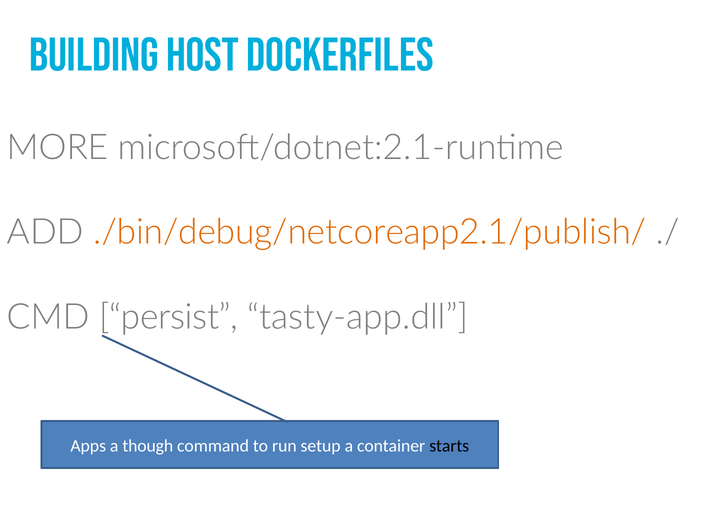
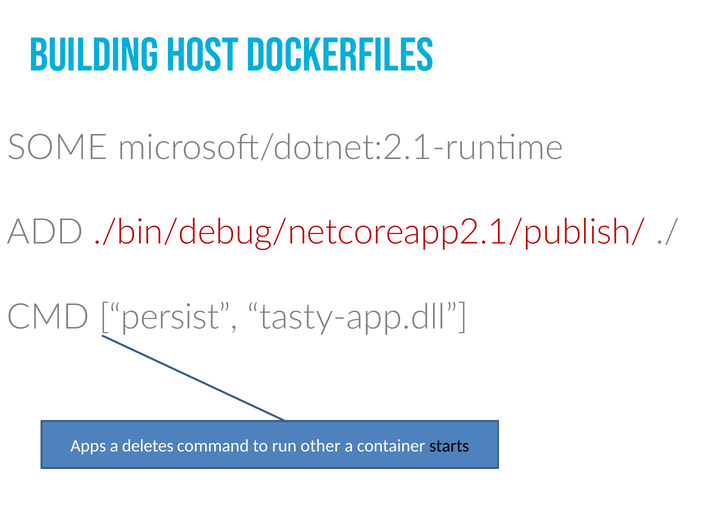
MORE: MORE -> SOME
./bin/debug/netcoreapp2.1/publish/ colour: orange -> red
though: though -> deletes
setup: setup -> other
